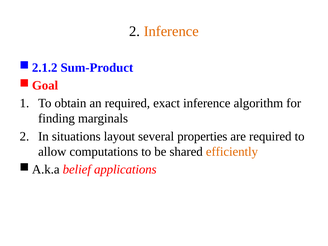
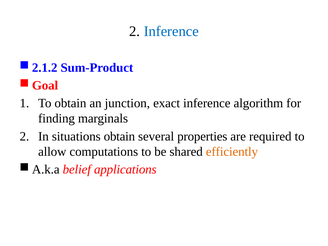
Inference at (171, 31) colour: orange -> blue
an required: required -> junction
situations layout: layout -> obtain
